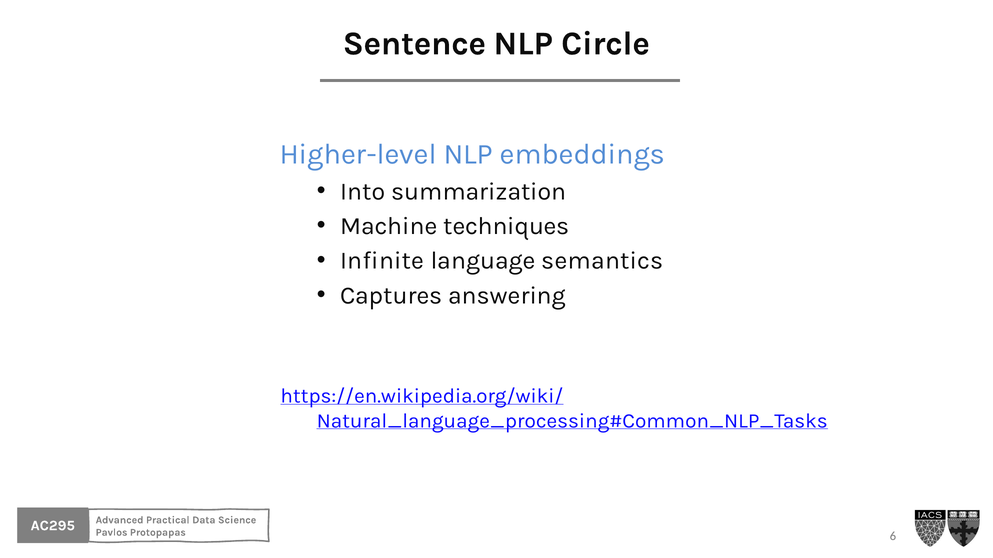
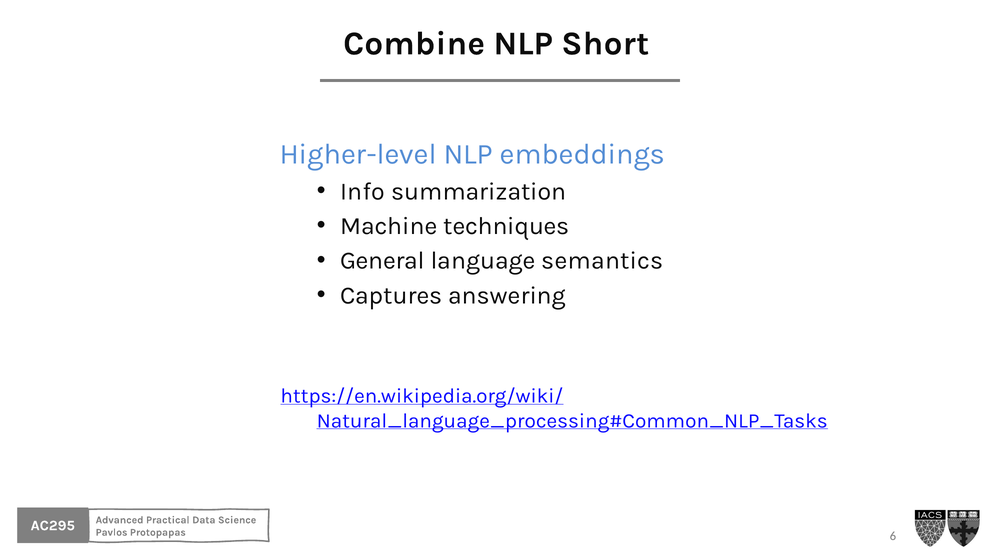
Sentence: Sentence -> Combine
Circle: Circle -> Short
Into: Into -> Info
Infinite: Infinite -> General
